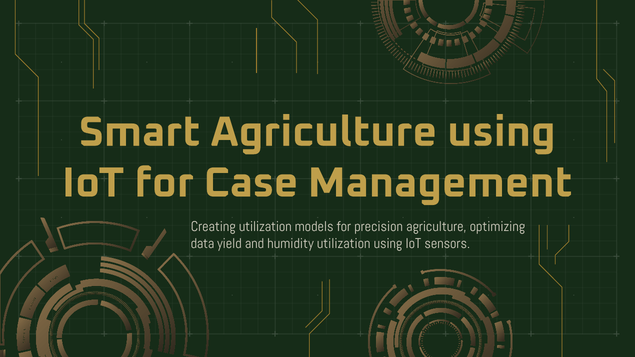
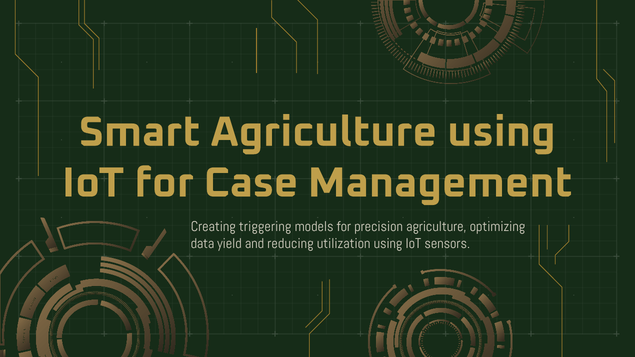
Creating utilization: utilization -> triggering
humidity: humidity -> reducing
